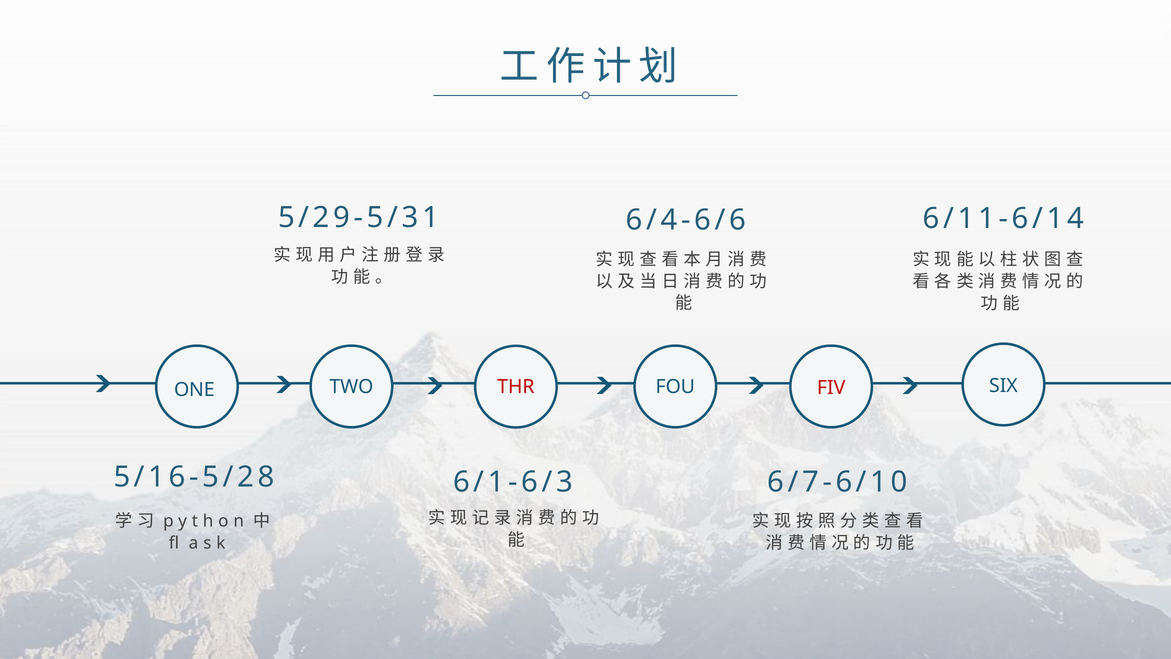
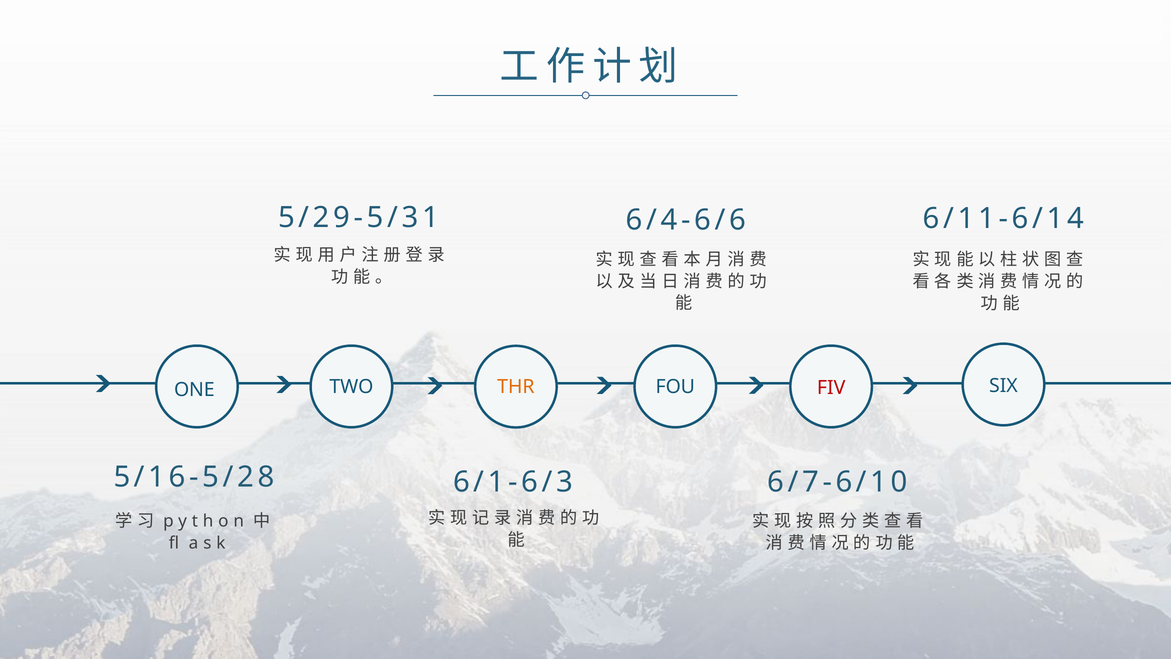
THR colour: red -> orange
